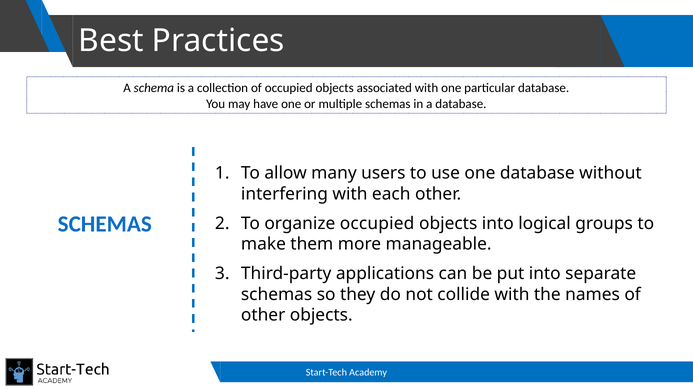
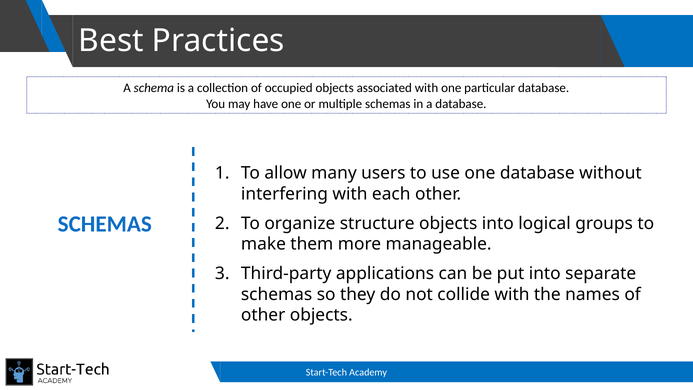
organize occupied: occupied -> structure
